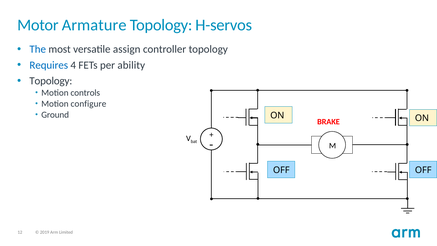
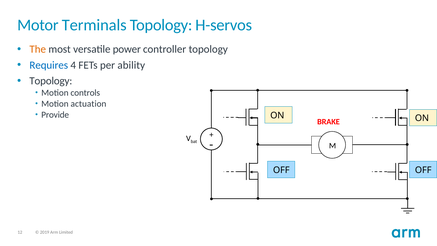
Armature: Armature -> Terminals
The colour: blue -> orange
assign: assign -> power
configure: configure -> actuation
Ground: Ground -> Provide
